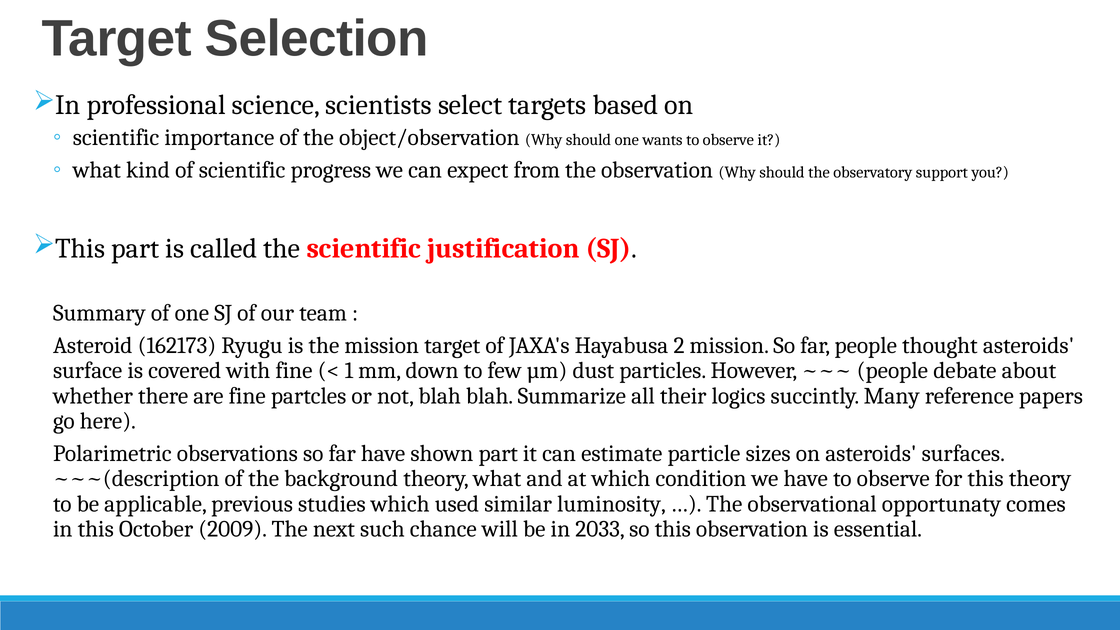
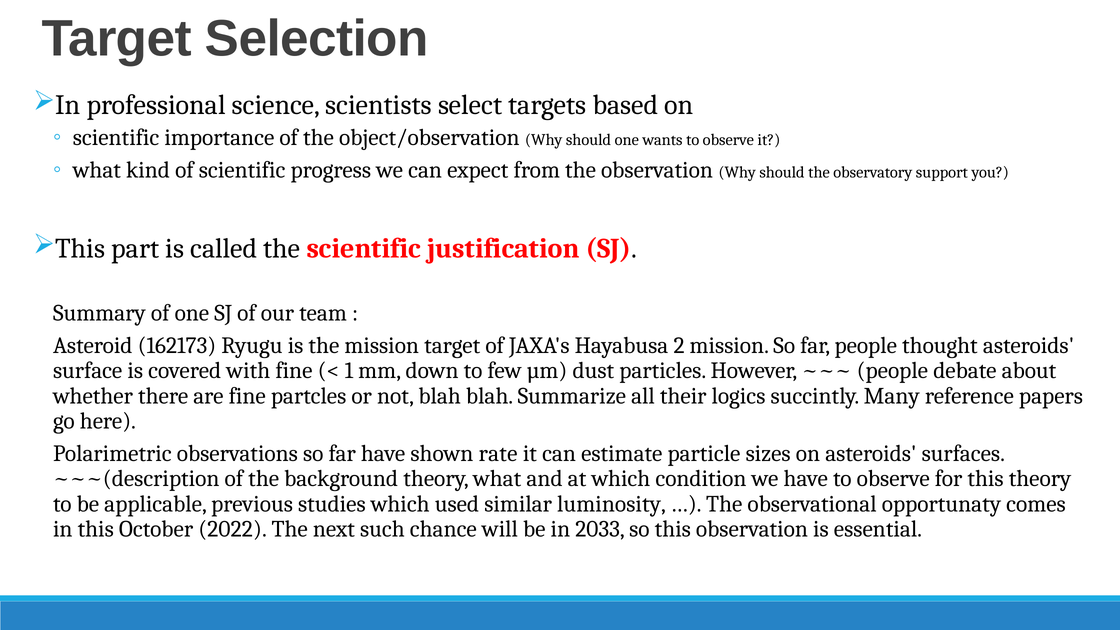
shown part: part -> rate
2009: 2009 -> 2022
